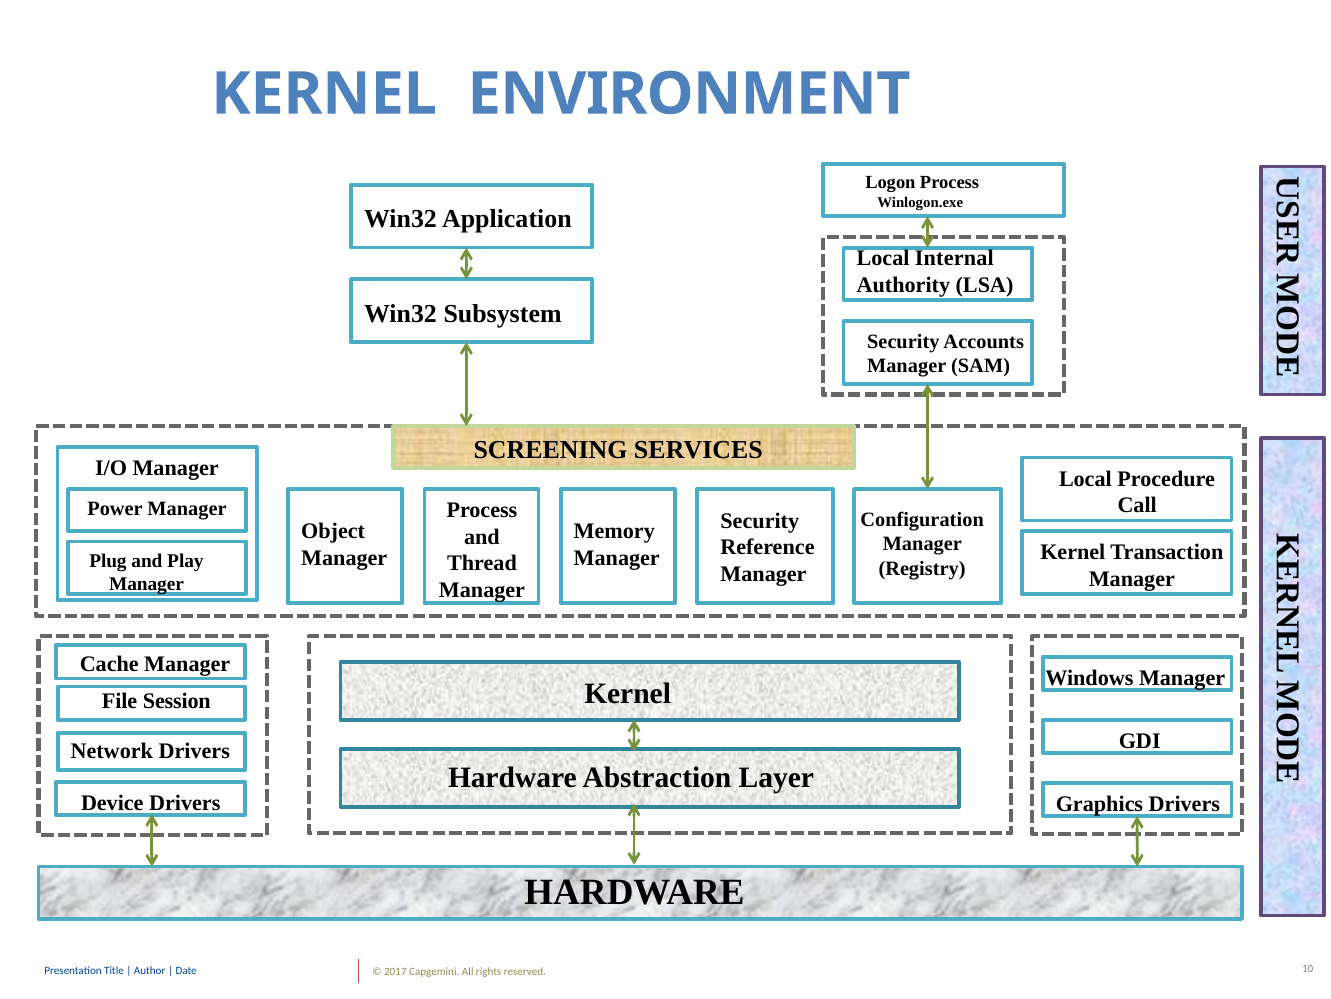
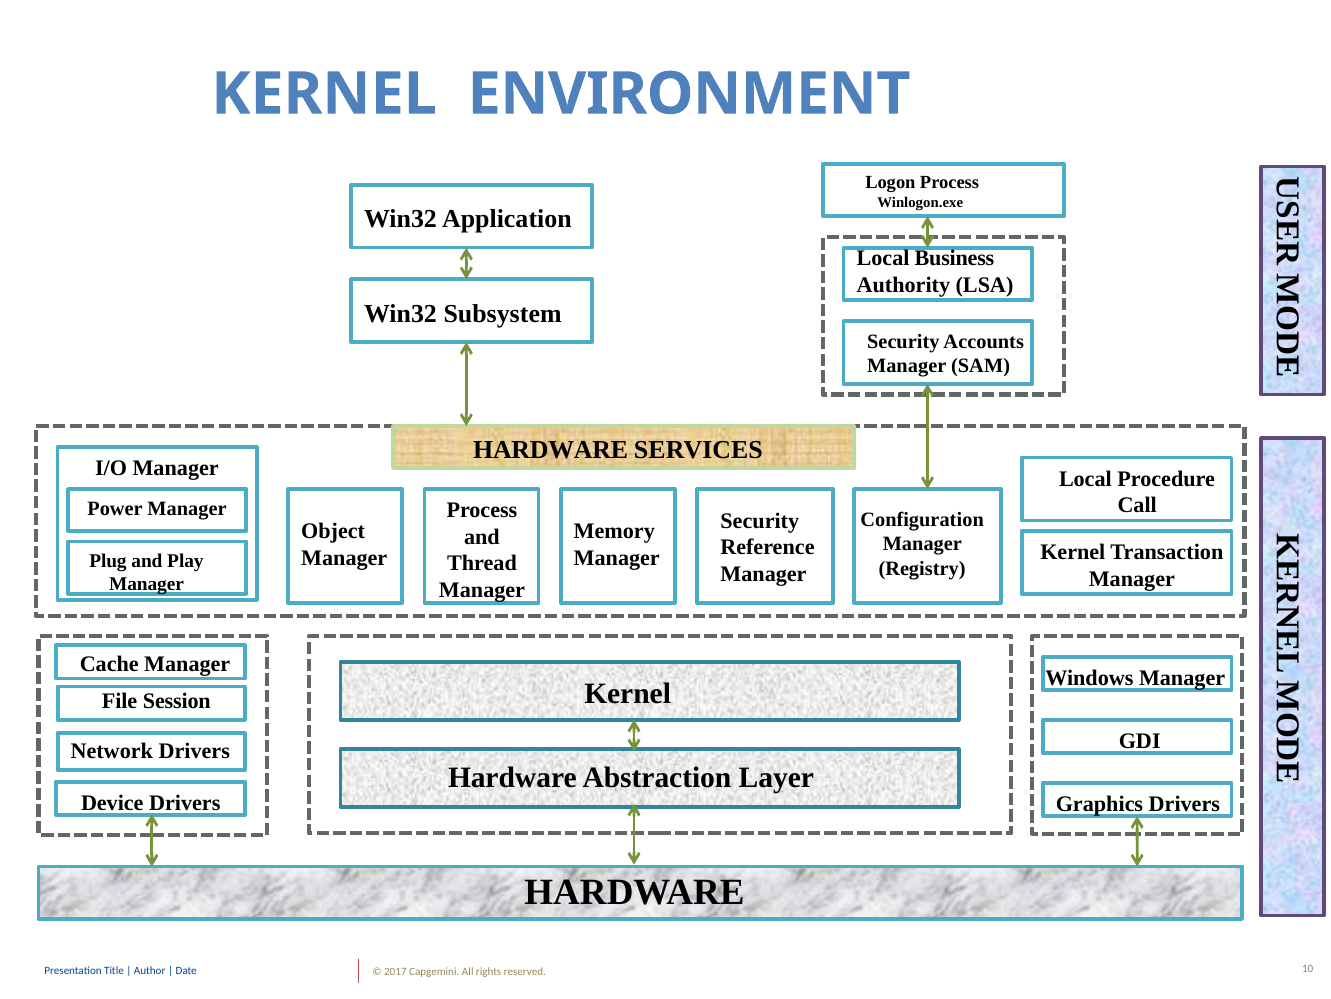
Internal: Internal -> Business
SCREENING at (551, 450): SCREENING -> HARDWARE
